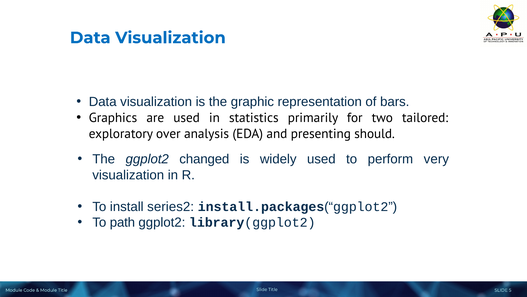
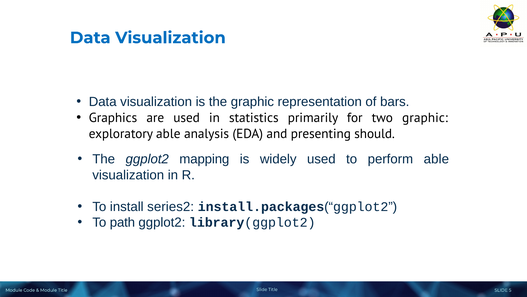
two tailored: tailored -> graphic
exploratory over: over -> able
changed: changed -> mapping
perform very: very -> able
